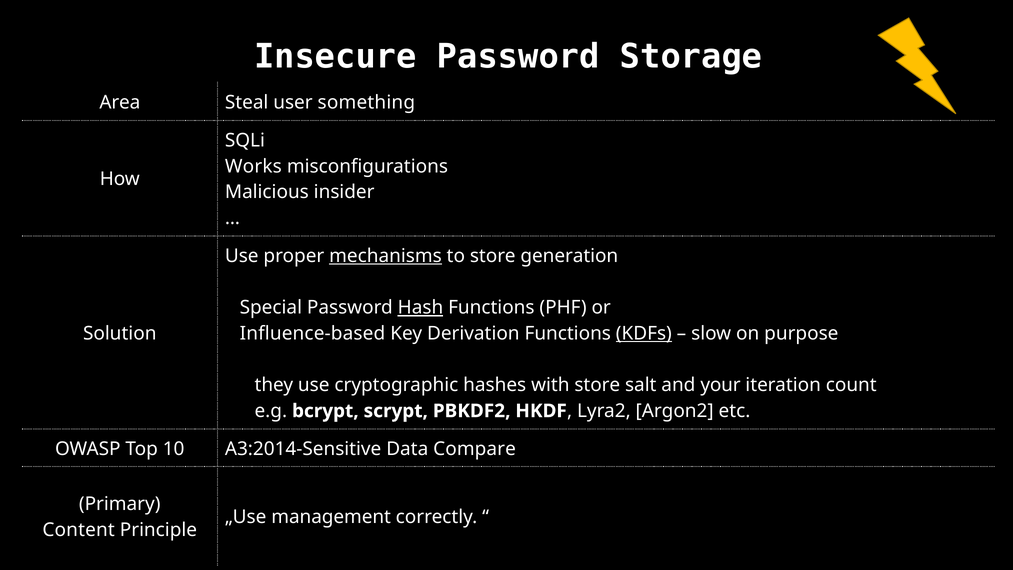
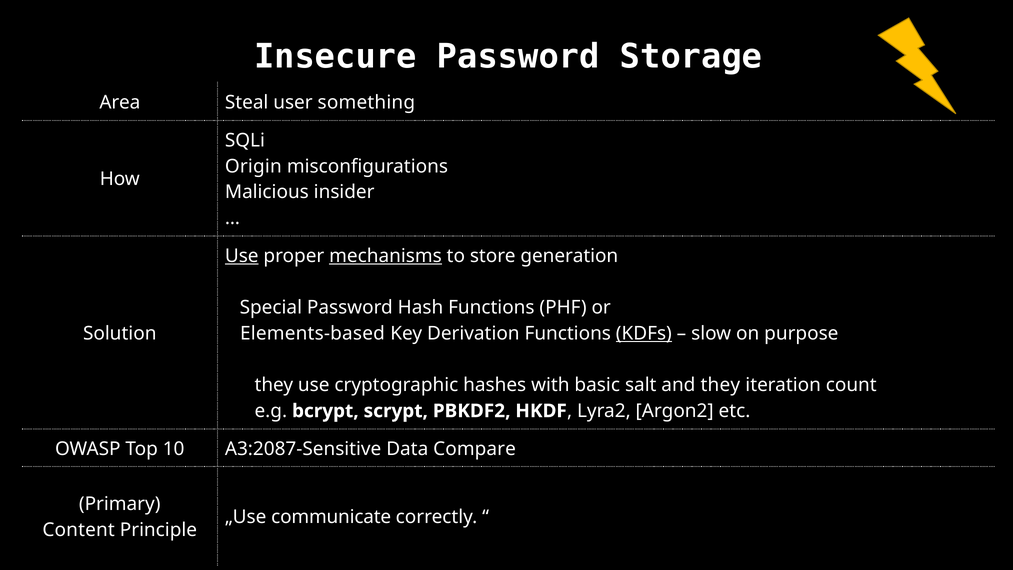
Works: Works -> Origin
Use at (242, 256) underline: none -> present
Hash underline: present -> none
Influence-based: Influence-based -> Elements-based
with store: store -> basic
and your: your -> they
A3:2014-Sensitive: A3:2014-Sensitive -> A3:2087-Sensitive
management: management -> communicate
